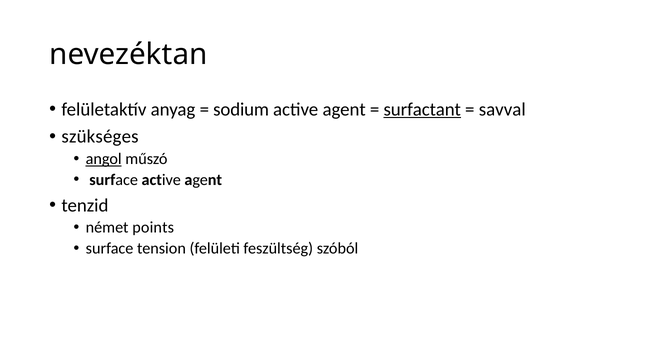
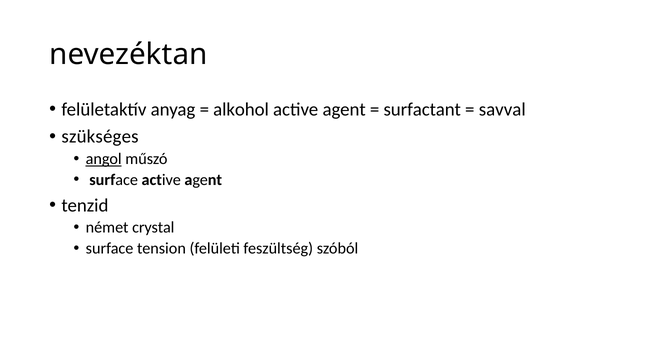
sodium: sodium -> alkohol
surfactant underline: present -> none
points: points -> crystal
